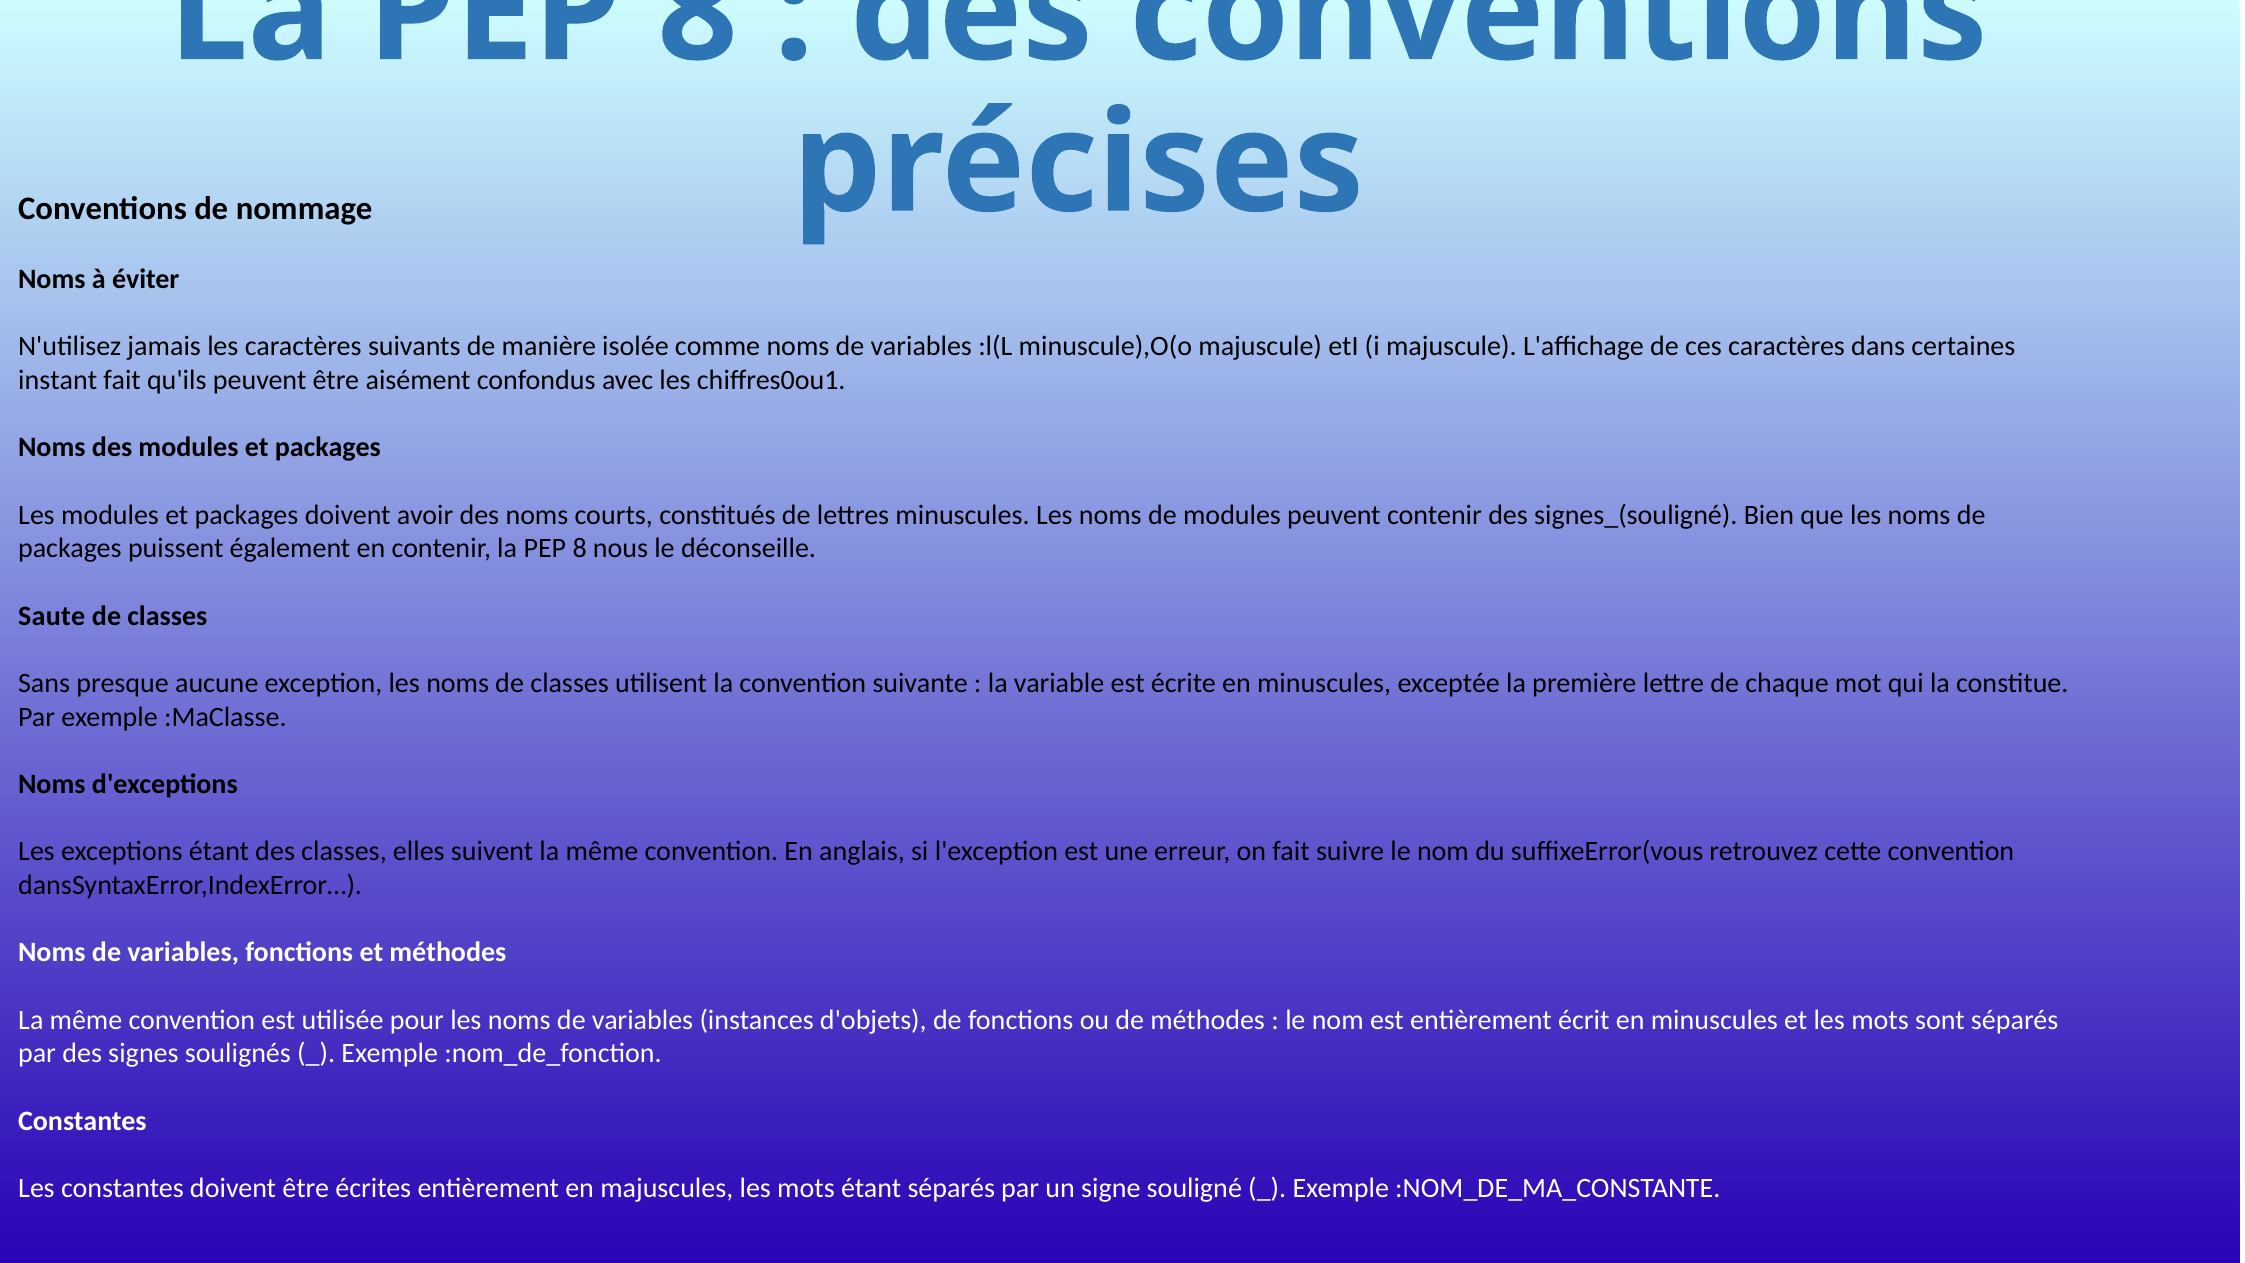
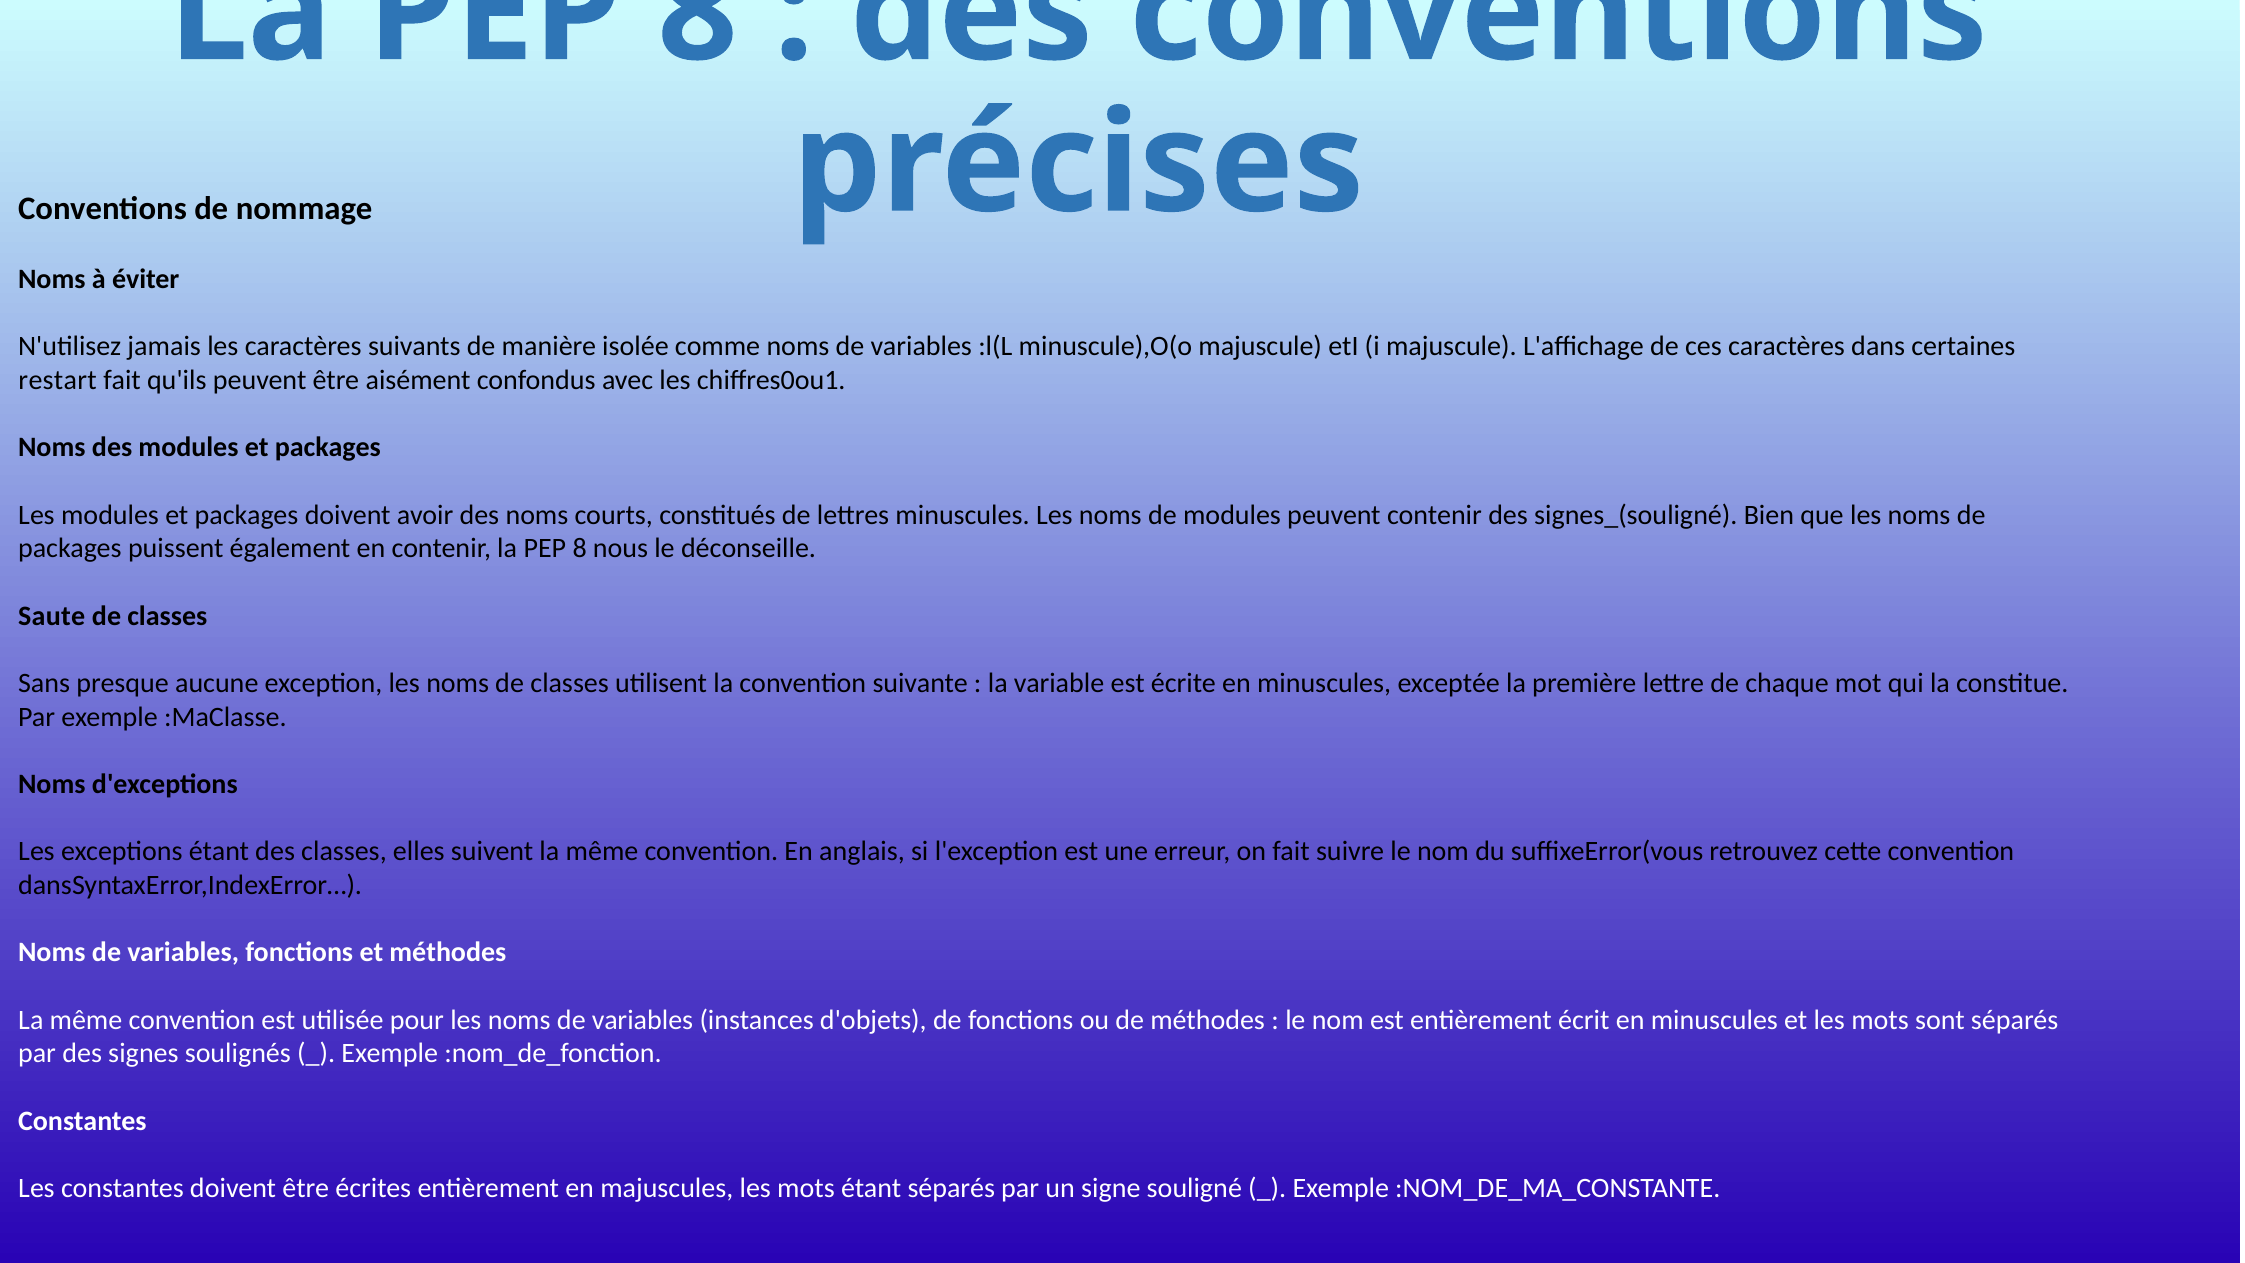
instant: instant -> restart
